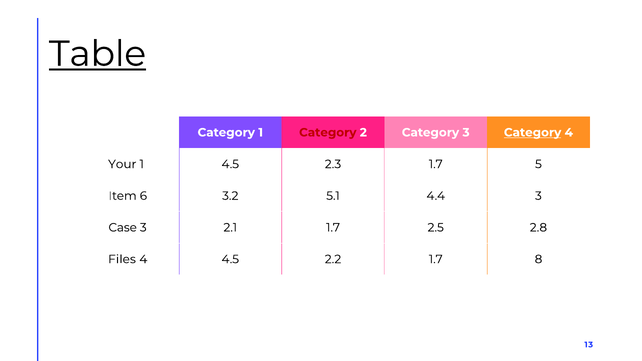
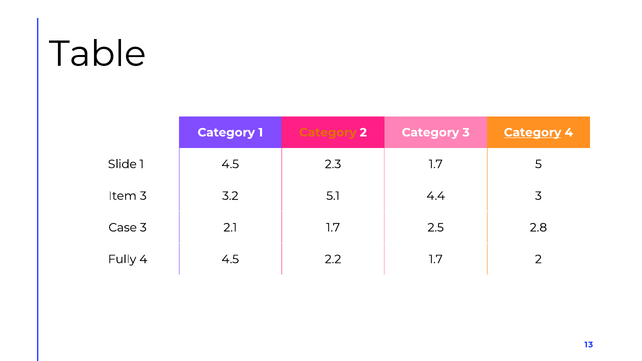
Table underline: present -> none
Category at (328, 133) colour: red -> orange
Your: Your -> Slide
Item 6: 6 -> 3
Files: Files -> Fully
1.7 8: 8 -> 2
